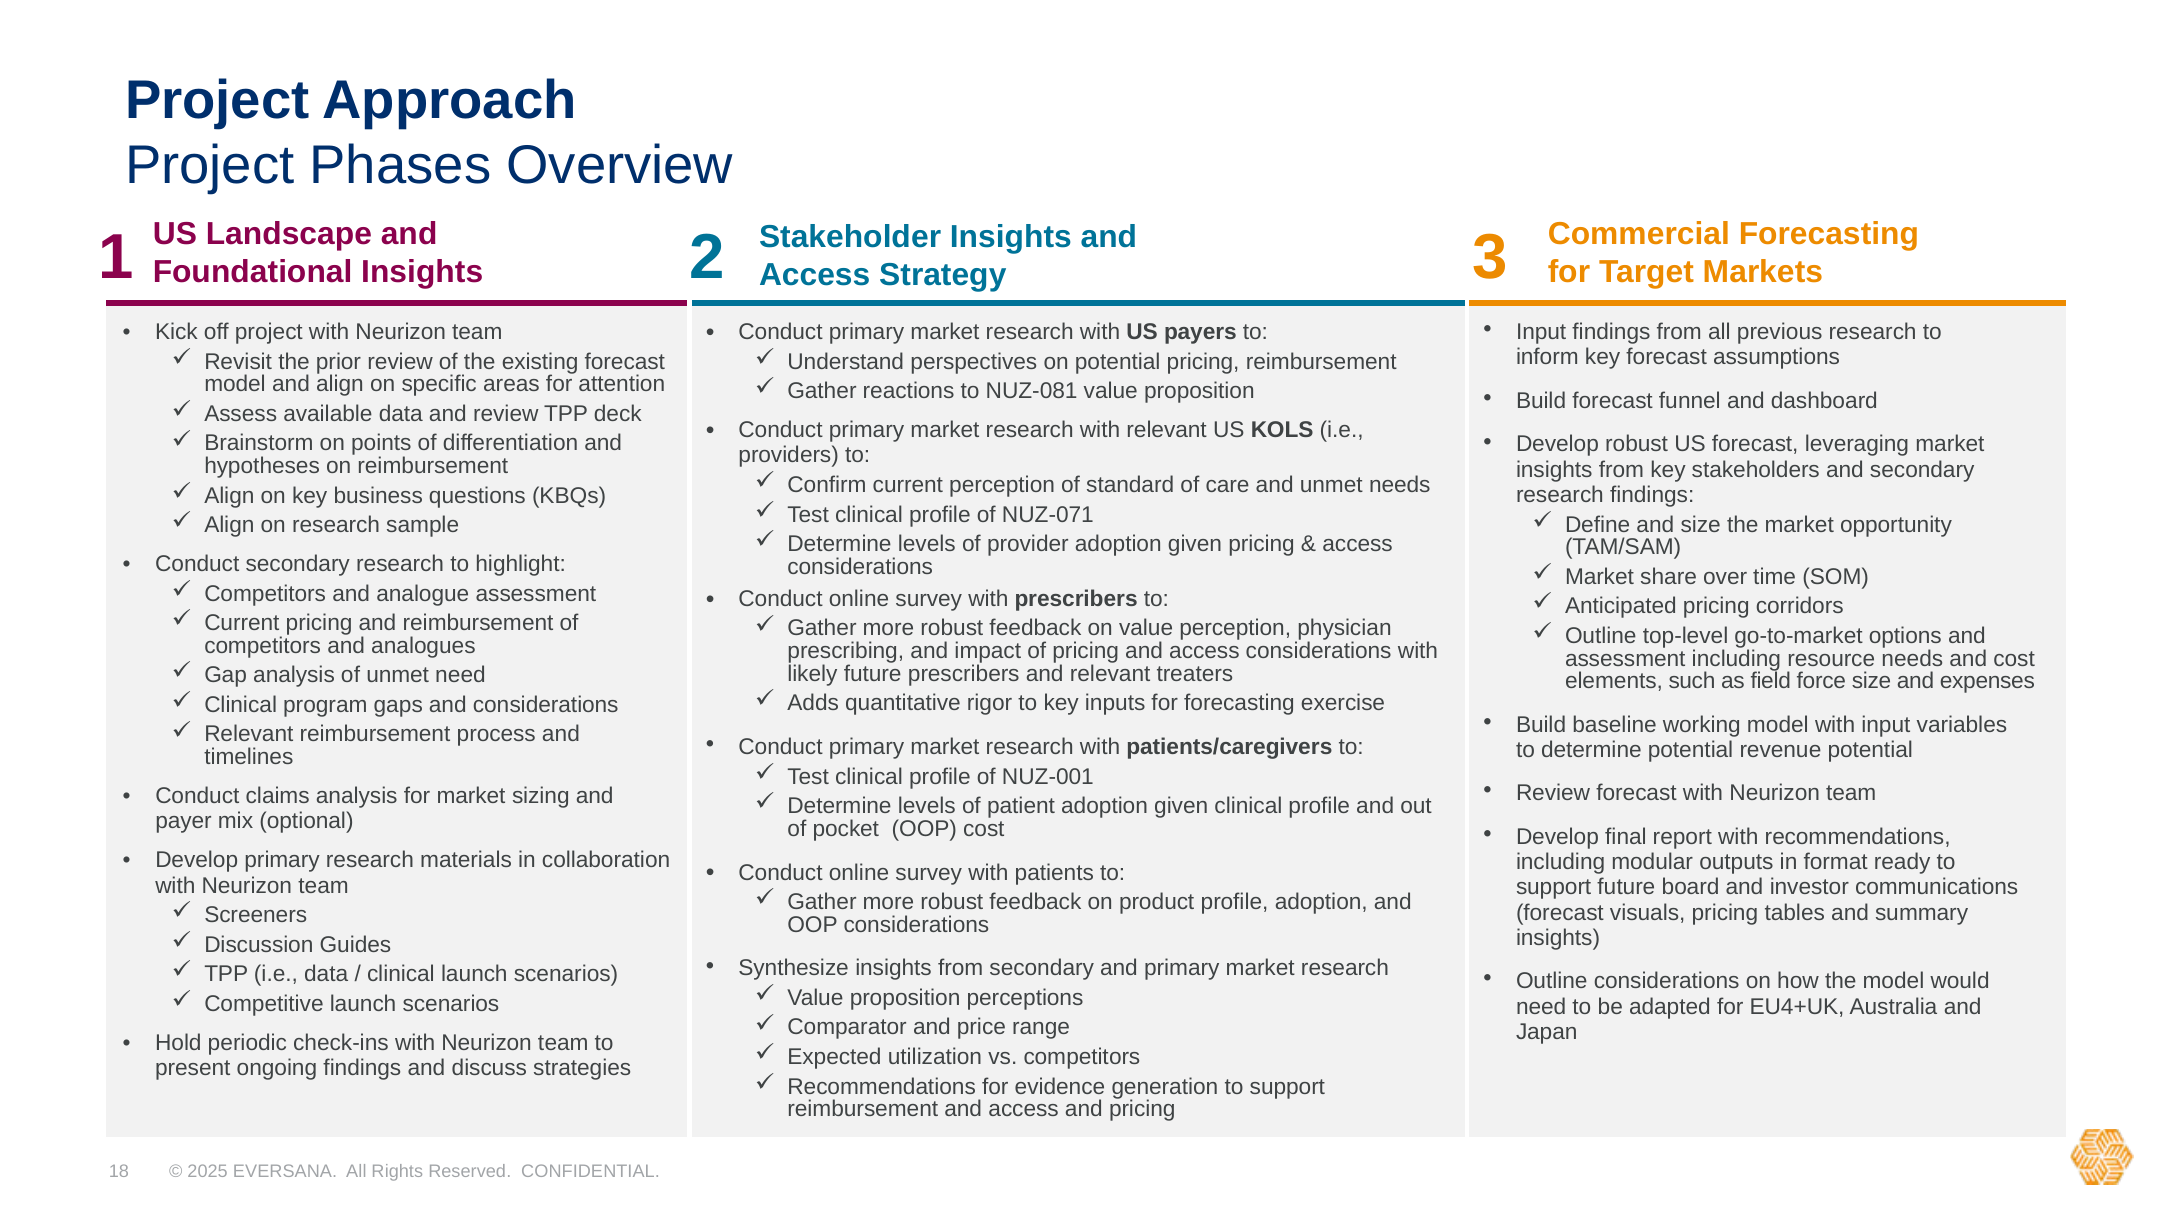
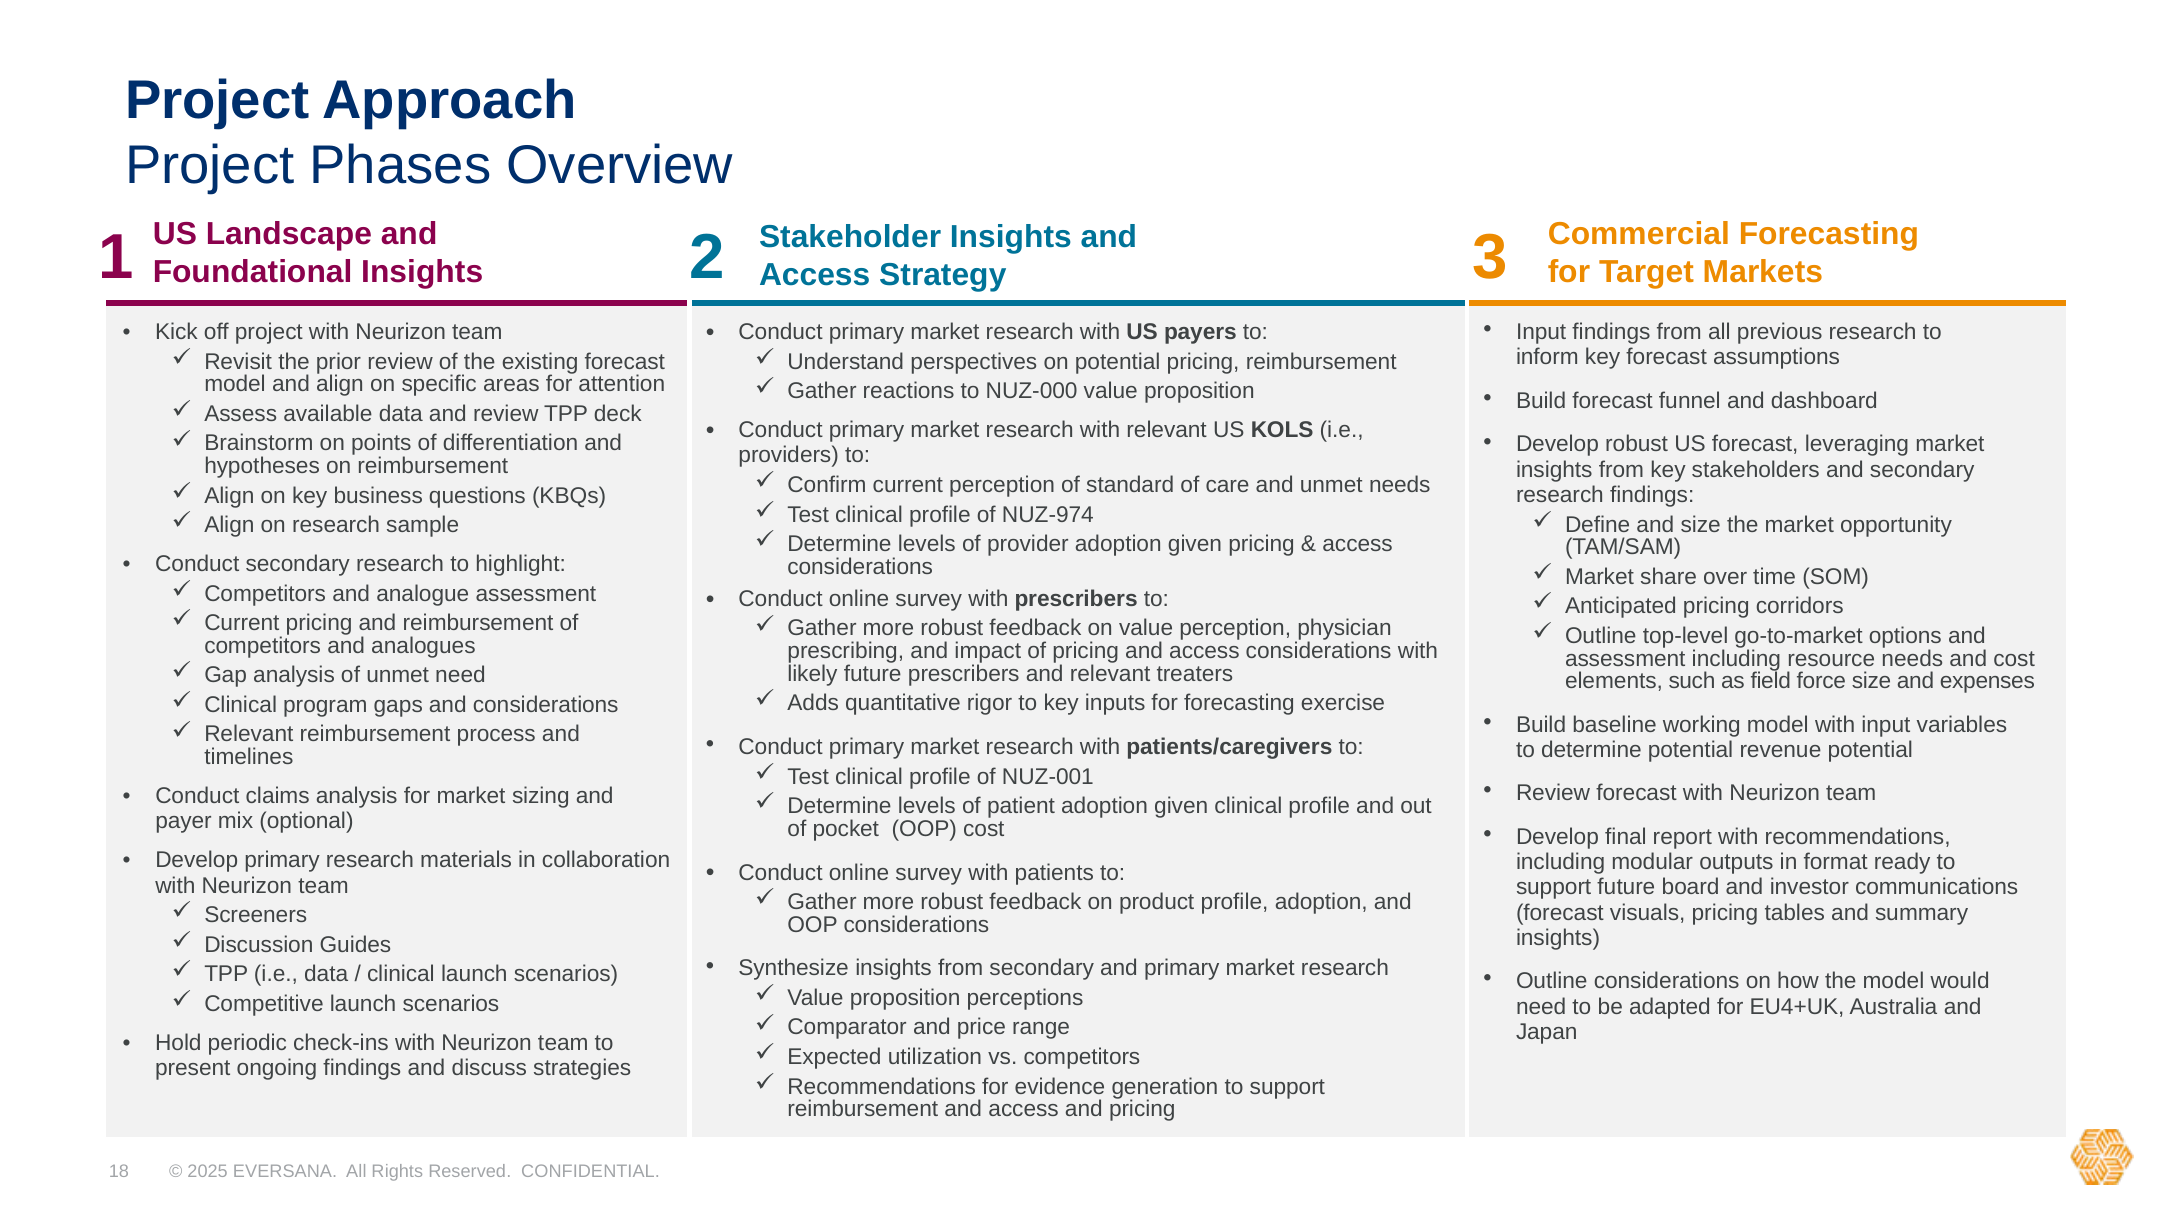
NUZ-081: NUZ-081 -> NUZ-000
NUZ-071: NUZ-071 -> NUZ-974
